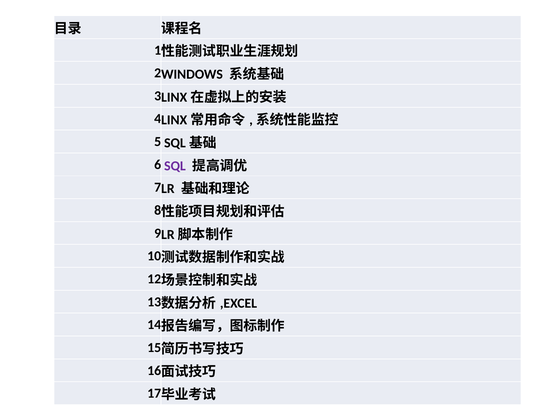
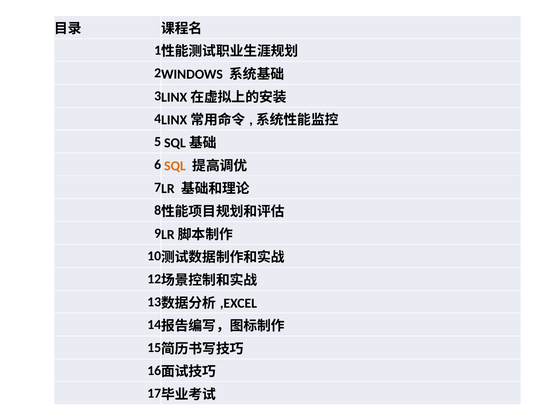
SQL colour: purple -> orange
